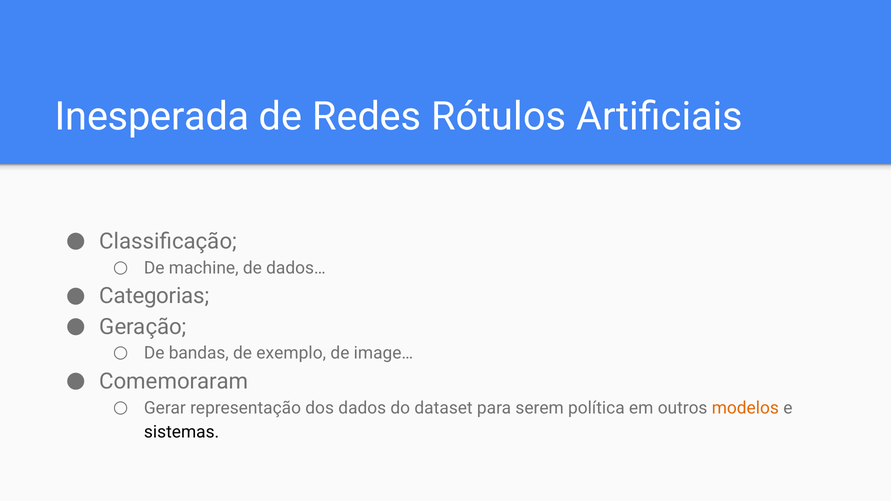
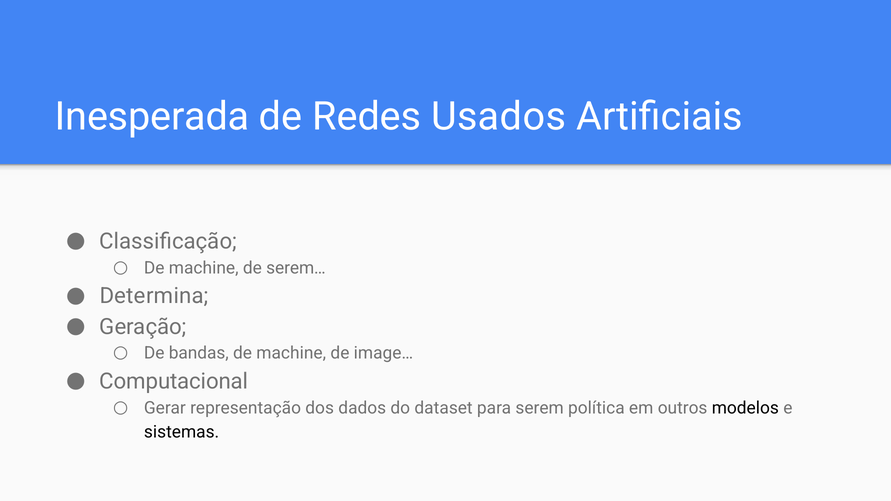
Rótulos: Rótulos -> Usados
dados…: dados… -> serem…
Categorias: Categorias -> Determina
exemplo at (291, 353): exemplo -> machine
Comemoraram: Comemoraram -> Computacional
modelos colour: orange -> black
